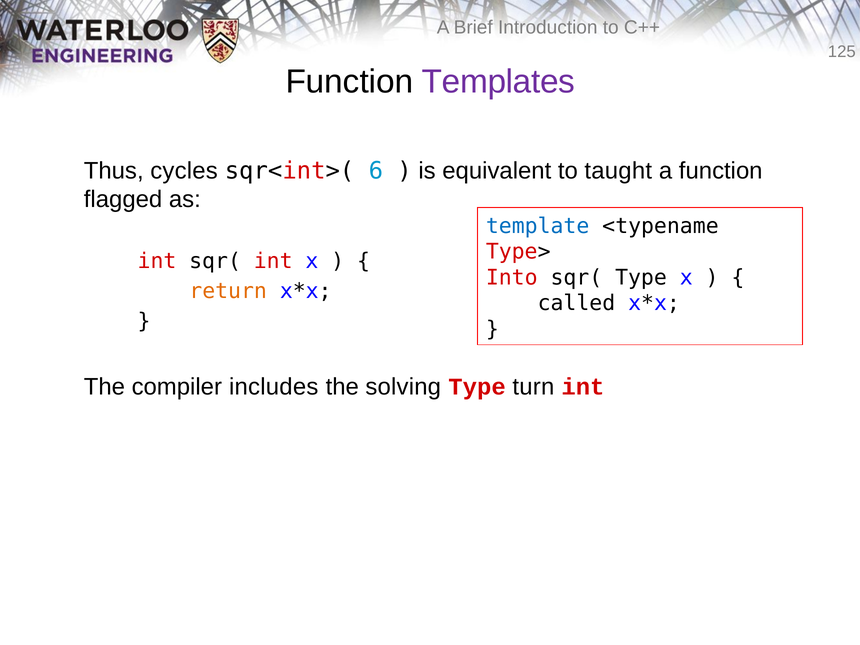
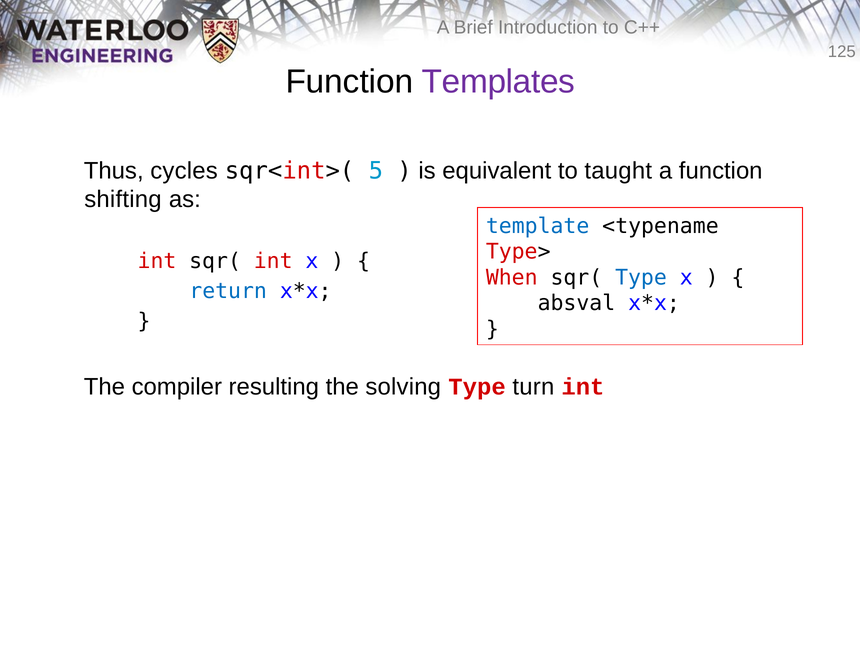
6: 6 -> 5
flagged: flagged -> shifting
Into: Into -> When
Type at (641, 278) colour: black -> blue
return colour: orange -> blue
called: called -> absval
includes: includes -> resulting
